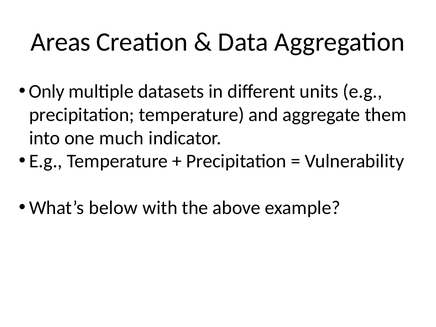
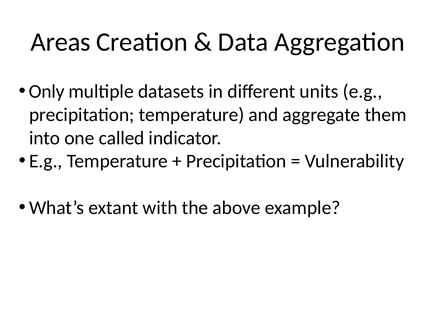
much: much -> called
below: below -> extant
